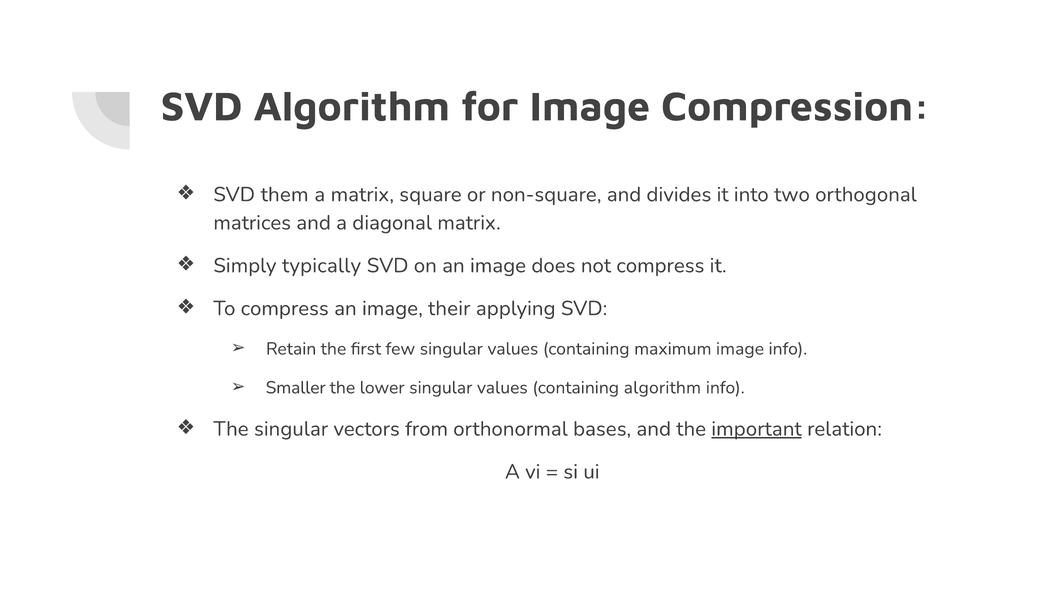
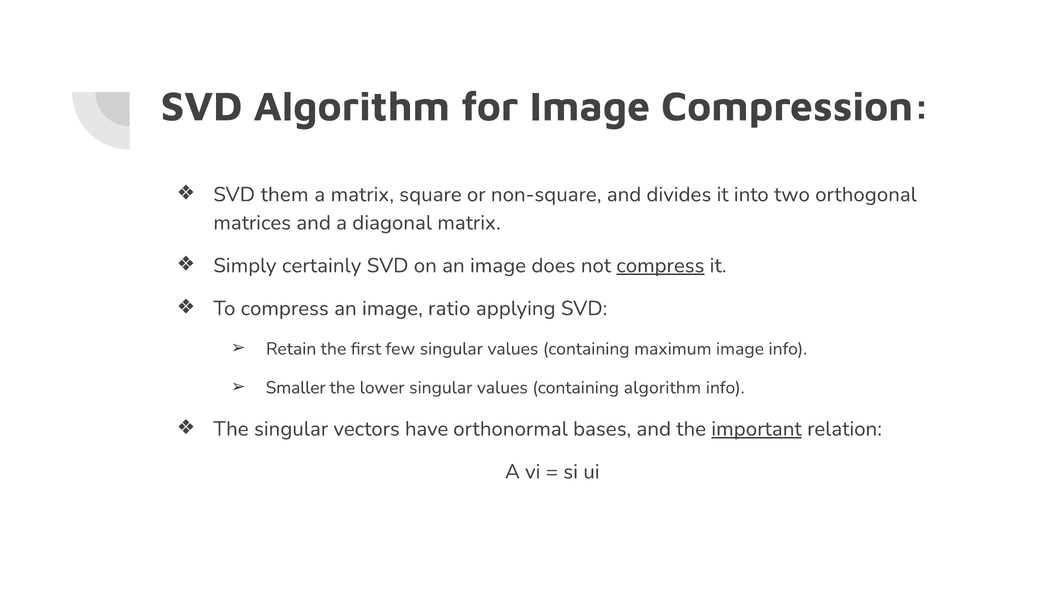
typically: typically -> certainly
compress at (660, 266) underline: none -> present
their: their -> ratio
from: from -> have
